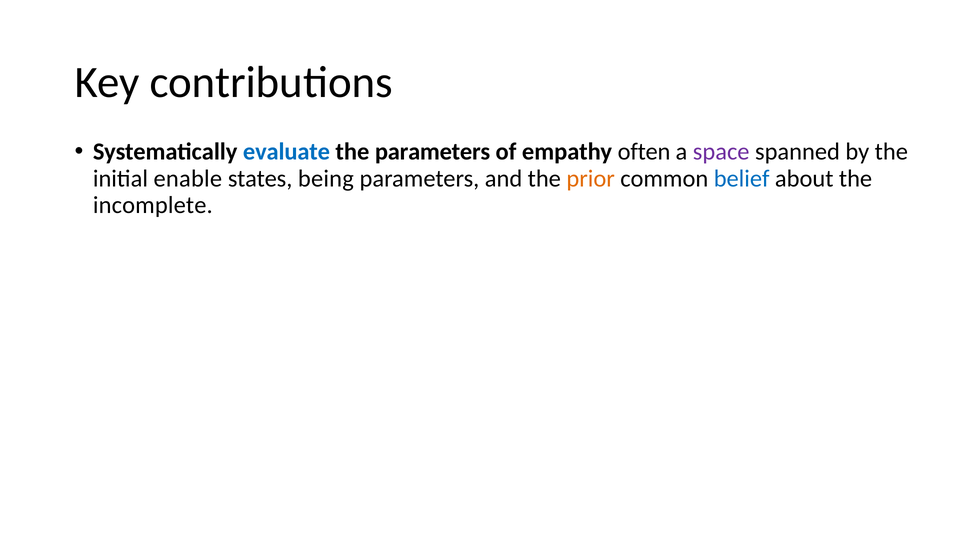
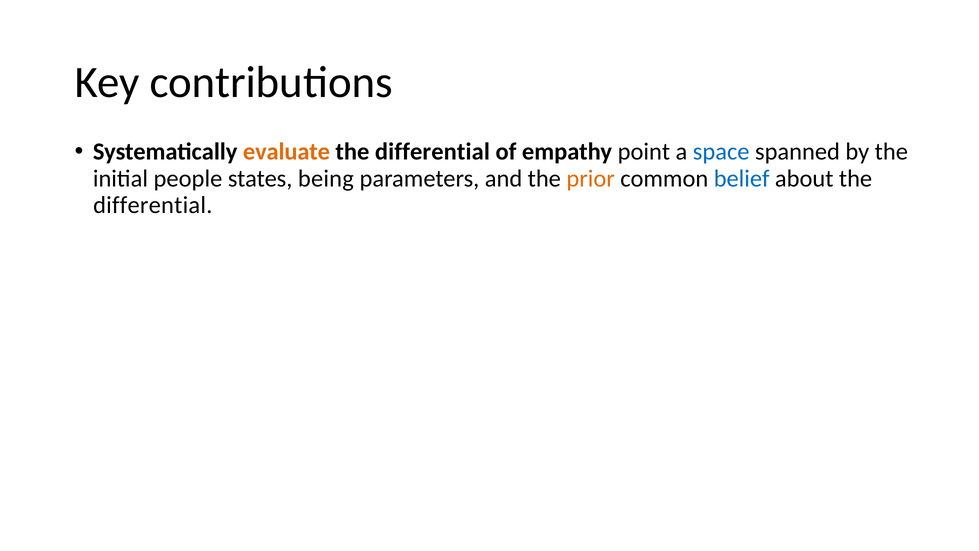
evaluate colour: blue -> orange
parameters at (433, 151): parameters -> differential
often: often -> point
space colour: purple -> blue
enable: enable -> people
incomplete at (153, 205): incomplete -> differential
